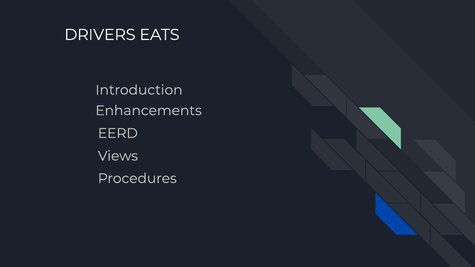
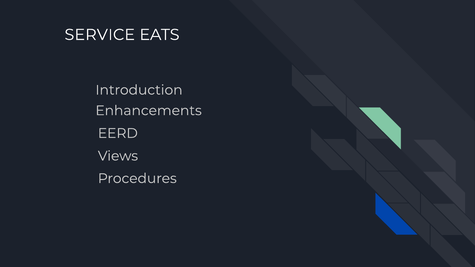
DRIVERS: DRIVERS -> SERVICE
